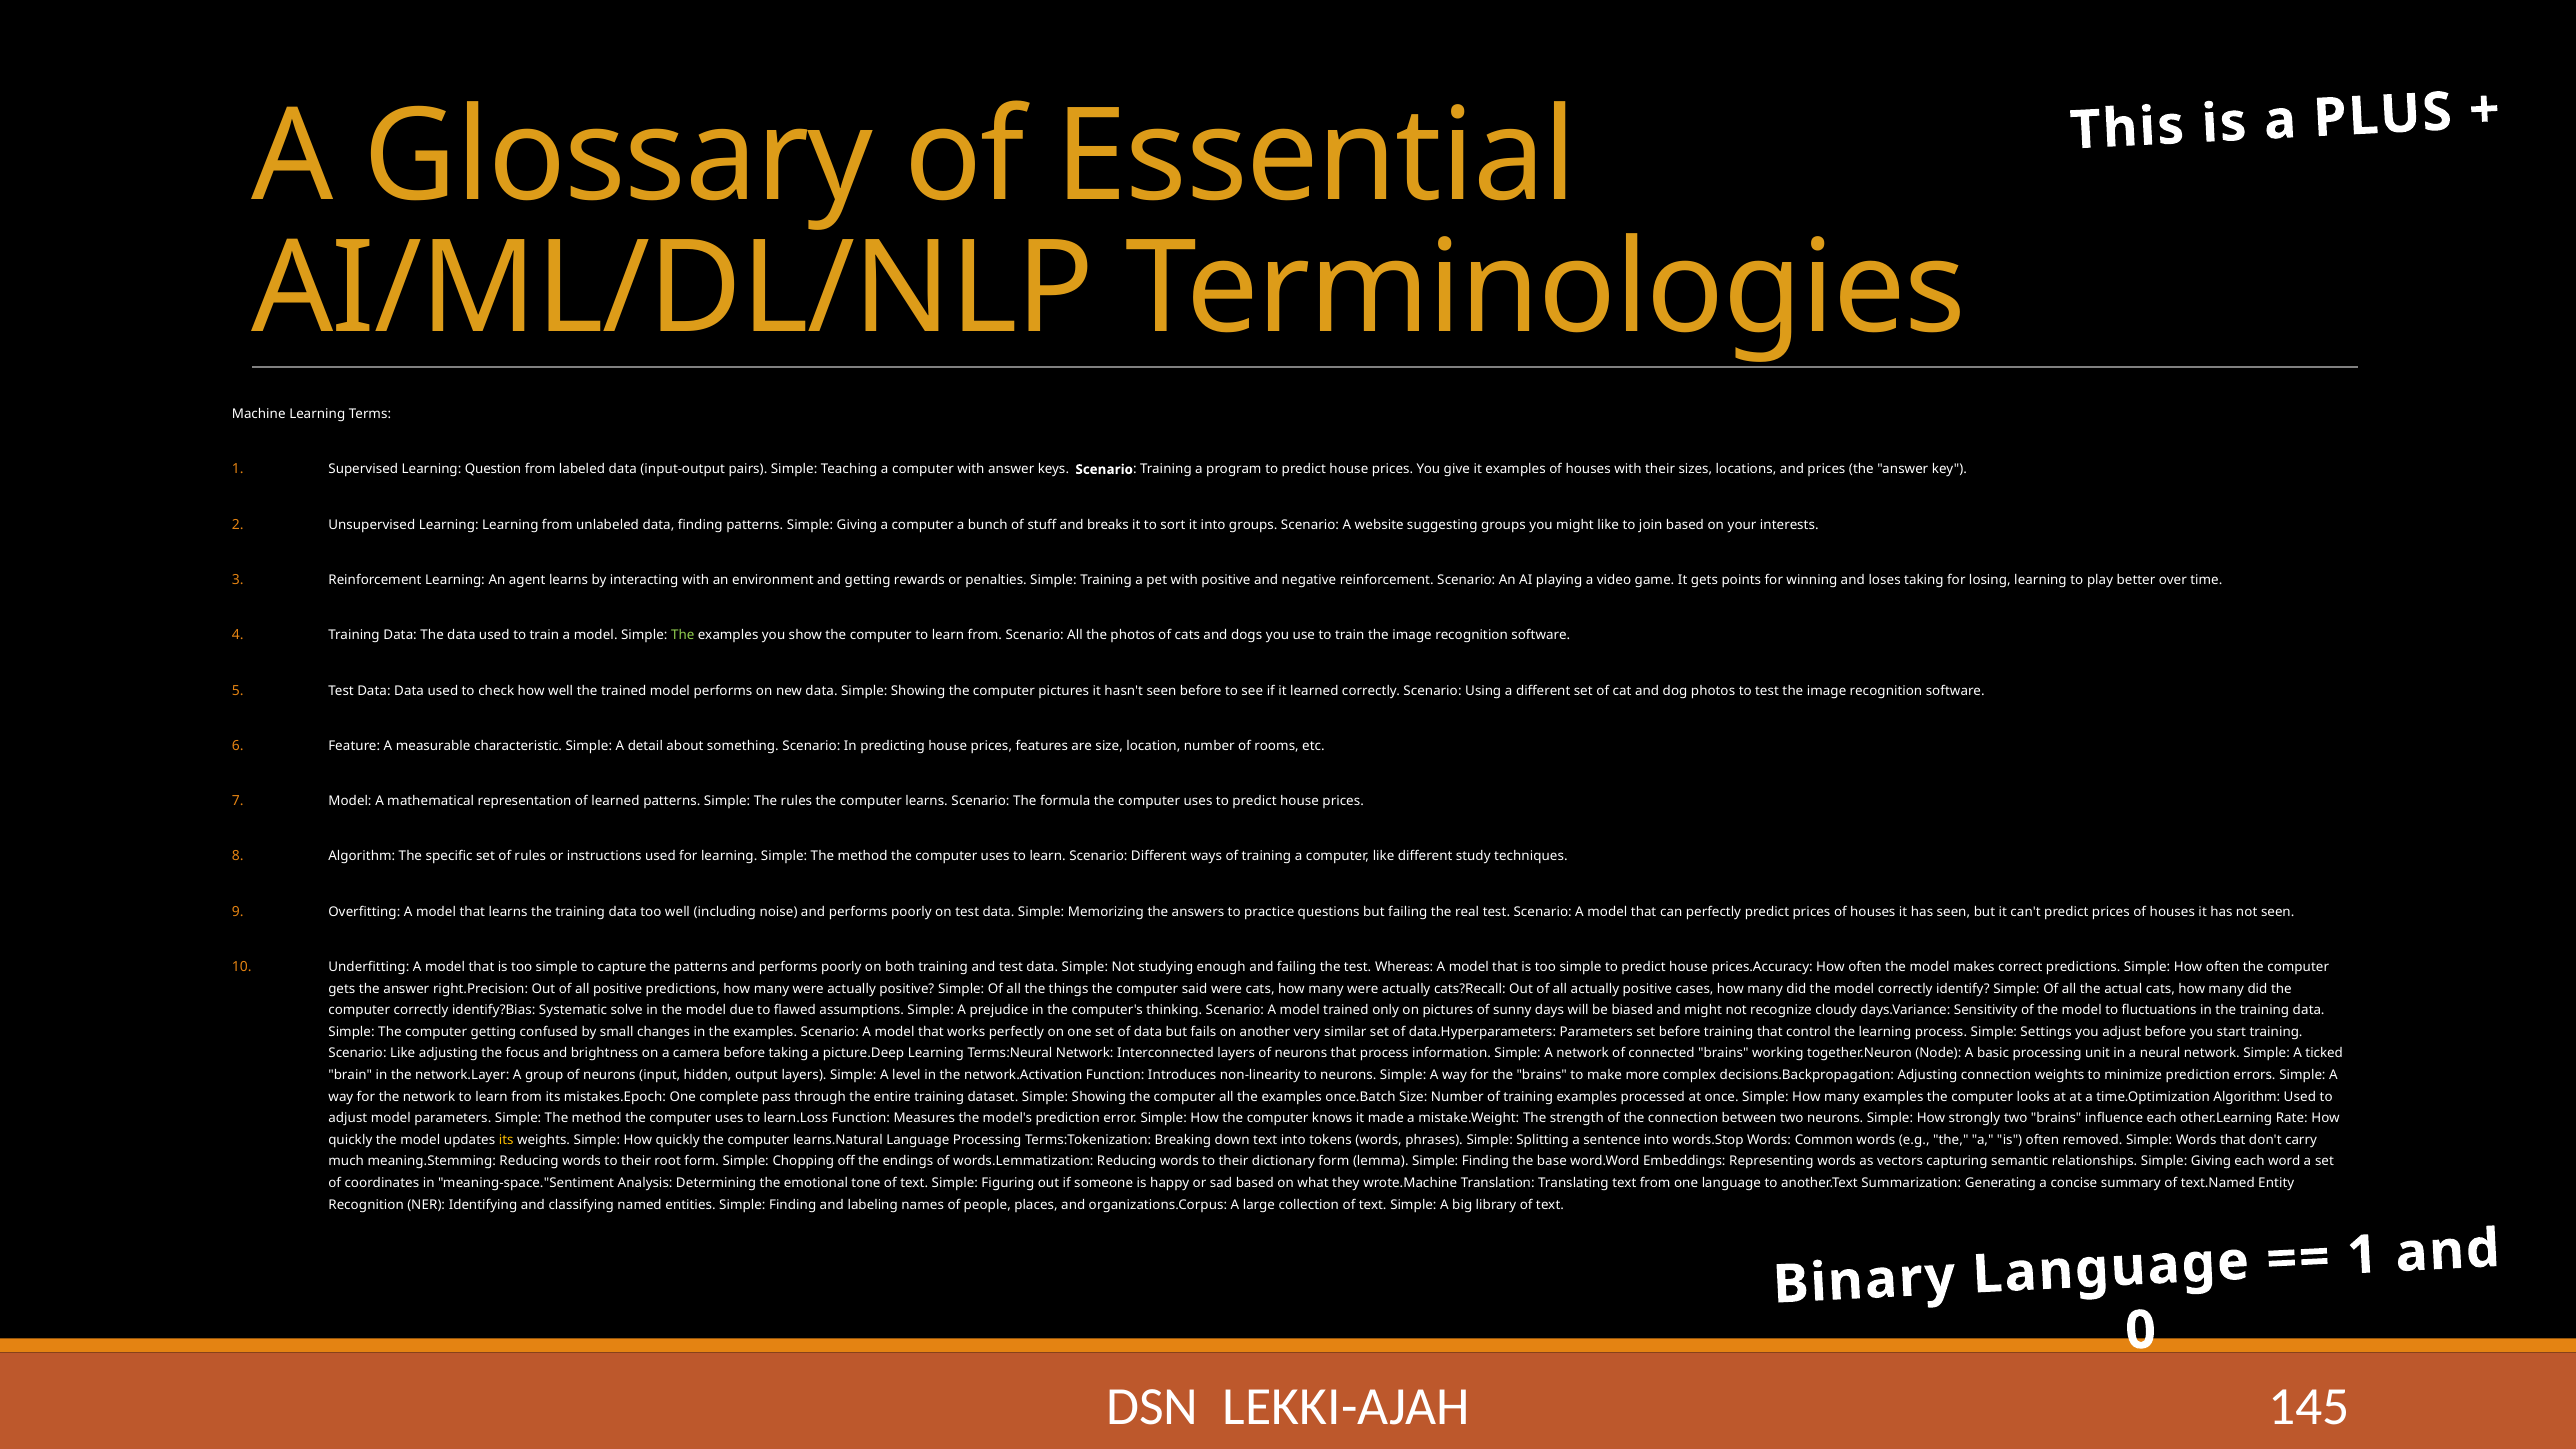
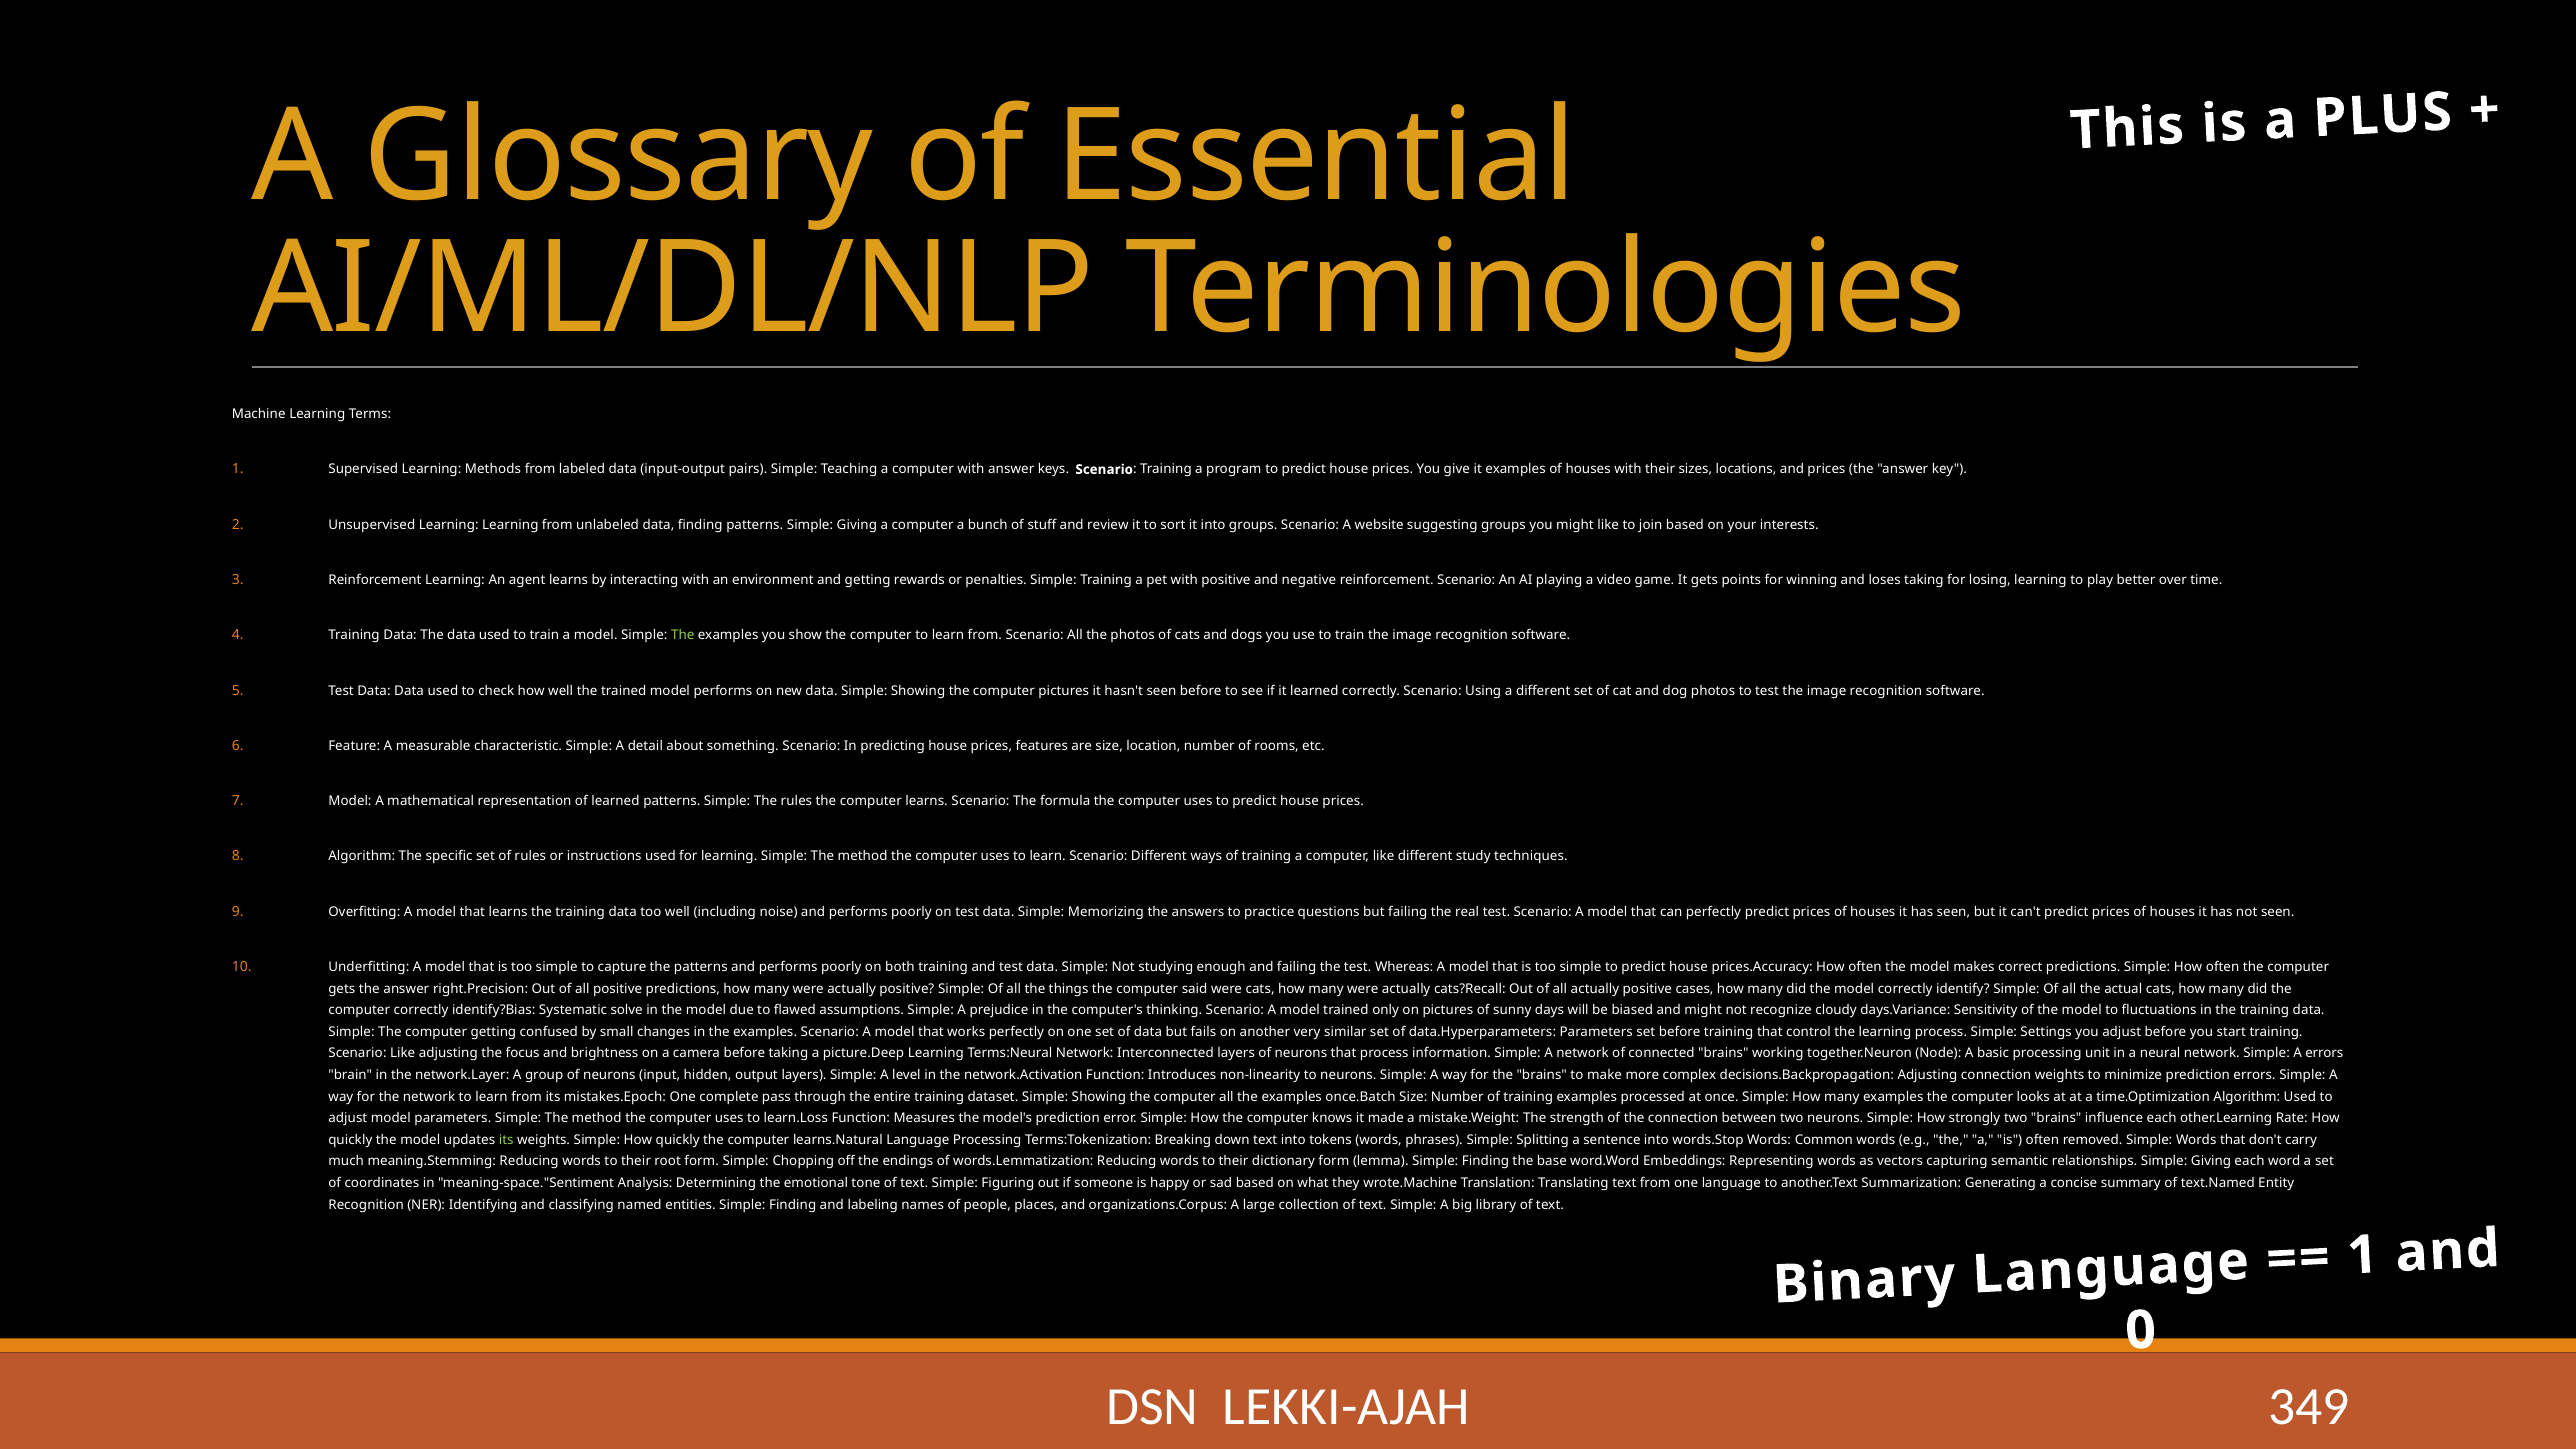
Question: Question -> Methods
breaks: breaks -> review
A ticked: ticked -> errors
its at (506, 1140) colour: yellow -> light green
145: 145 -> 349
